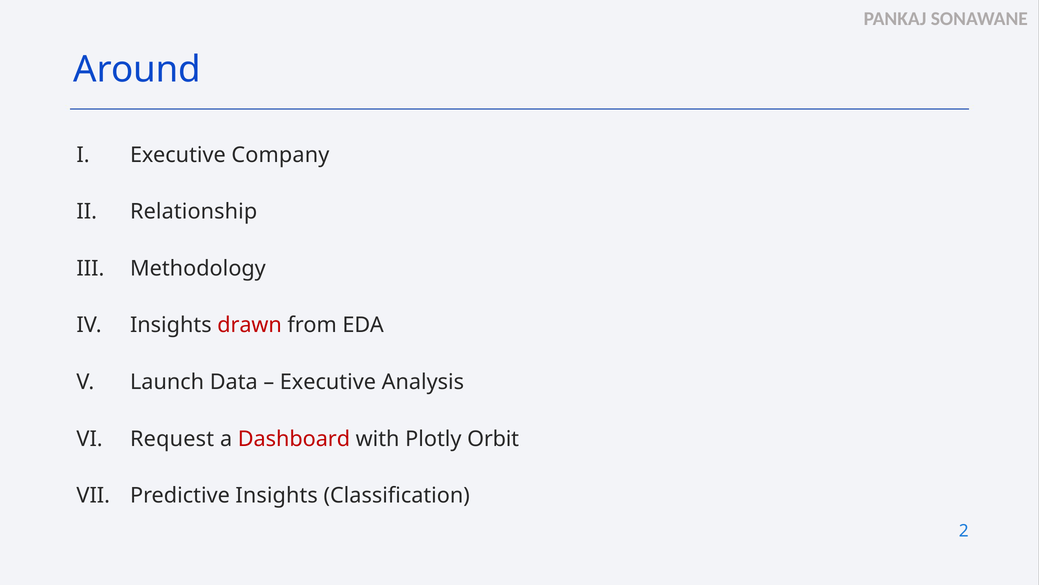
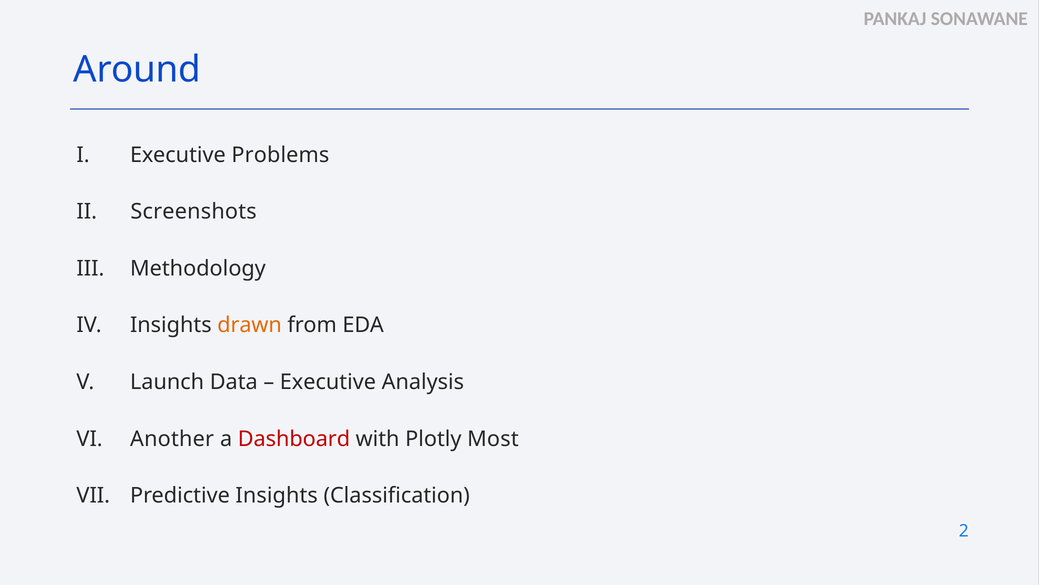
Company: Company -> Problems
Relationship: Relationship -> Screenshots
drawn colour: red -> orange
Request: Request -> Another
Orbit: Orbit -> Most
